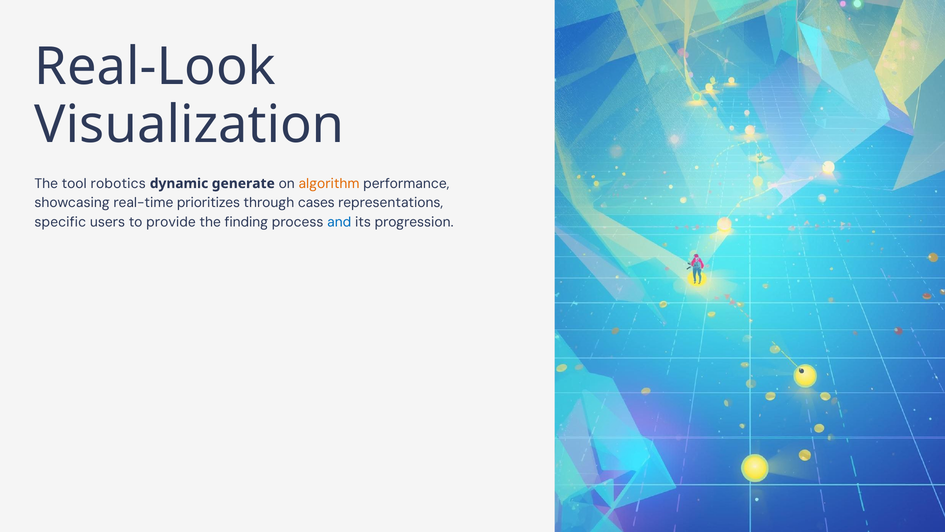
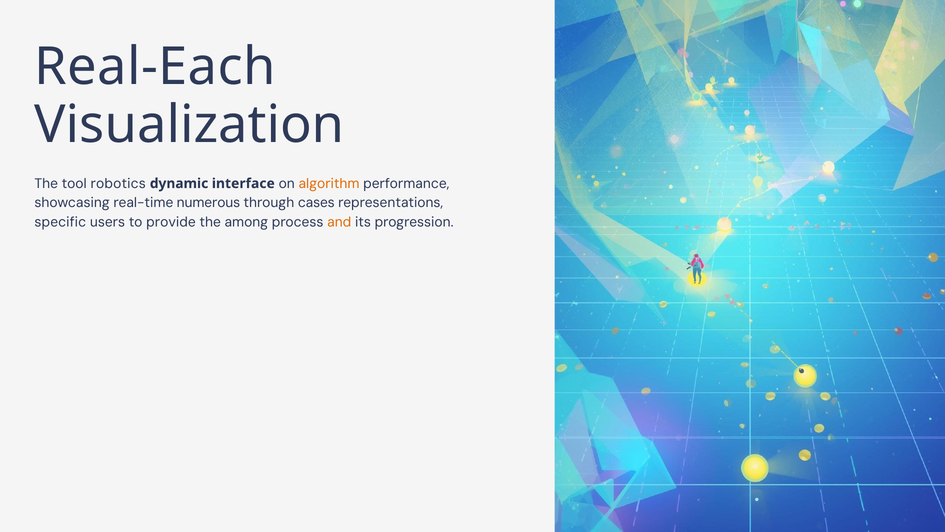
Real-Look: Real-Look -> Real-Each
generate: generate -> interface
prioritizes: prioritizes -> numerous
finding: finding -> among
and colour: blue -> orange
